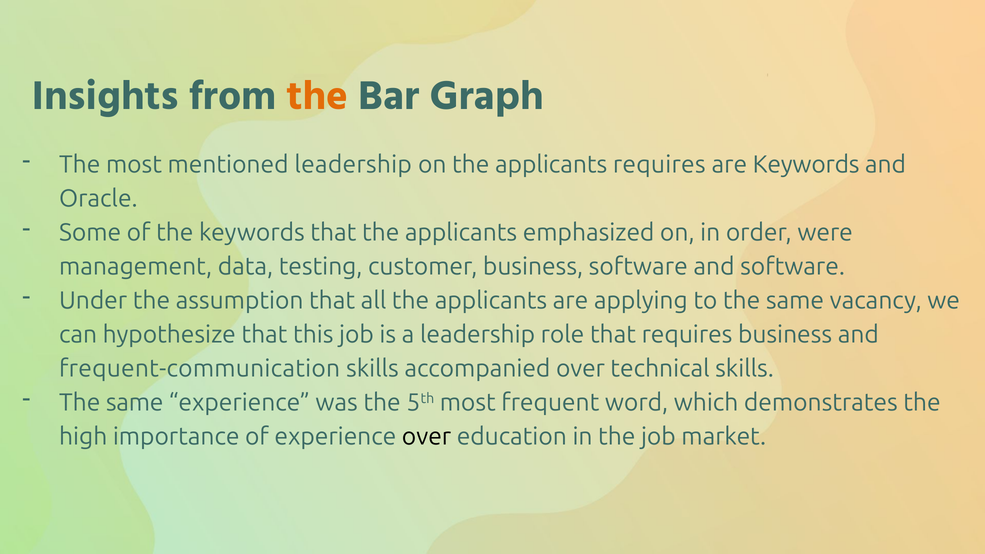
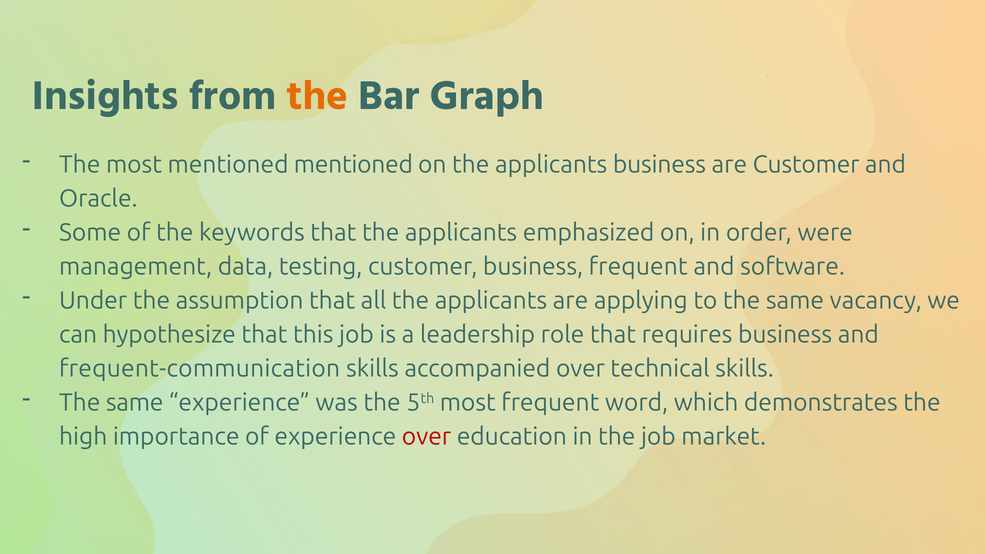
mentioned leadership: leadership -> mentioned
applicants requires: requires -> business
are Keywords: Keywords -> Customer
business software: software -> frequent
over at (427, 437) colour: black -> red
